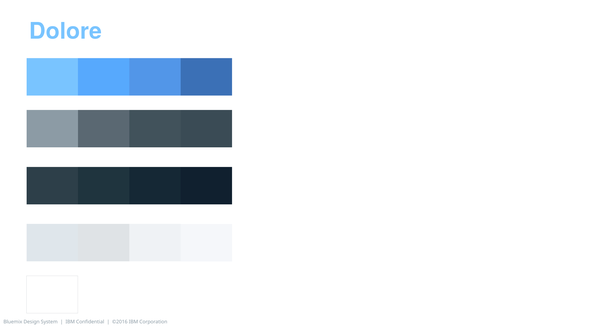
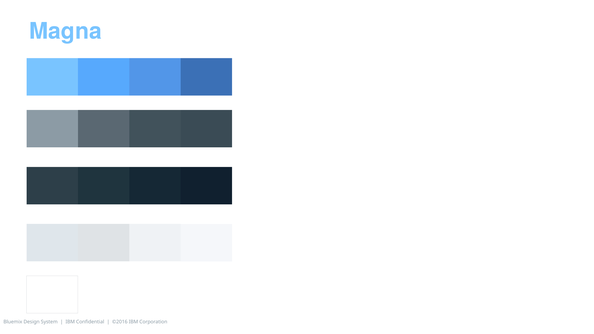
Dolore: Dolore -> Magna
